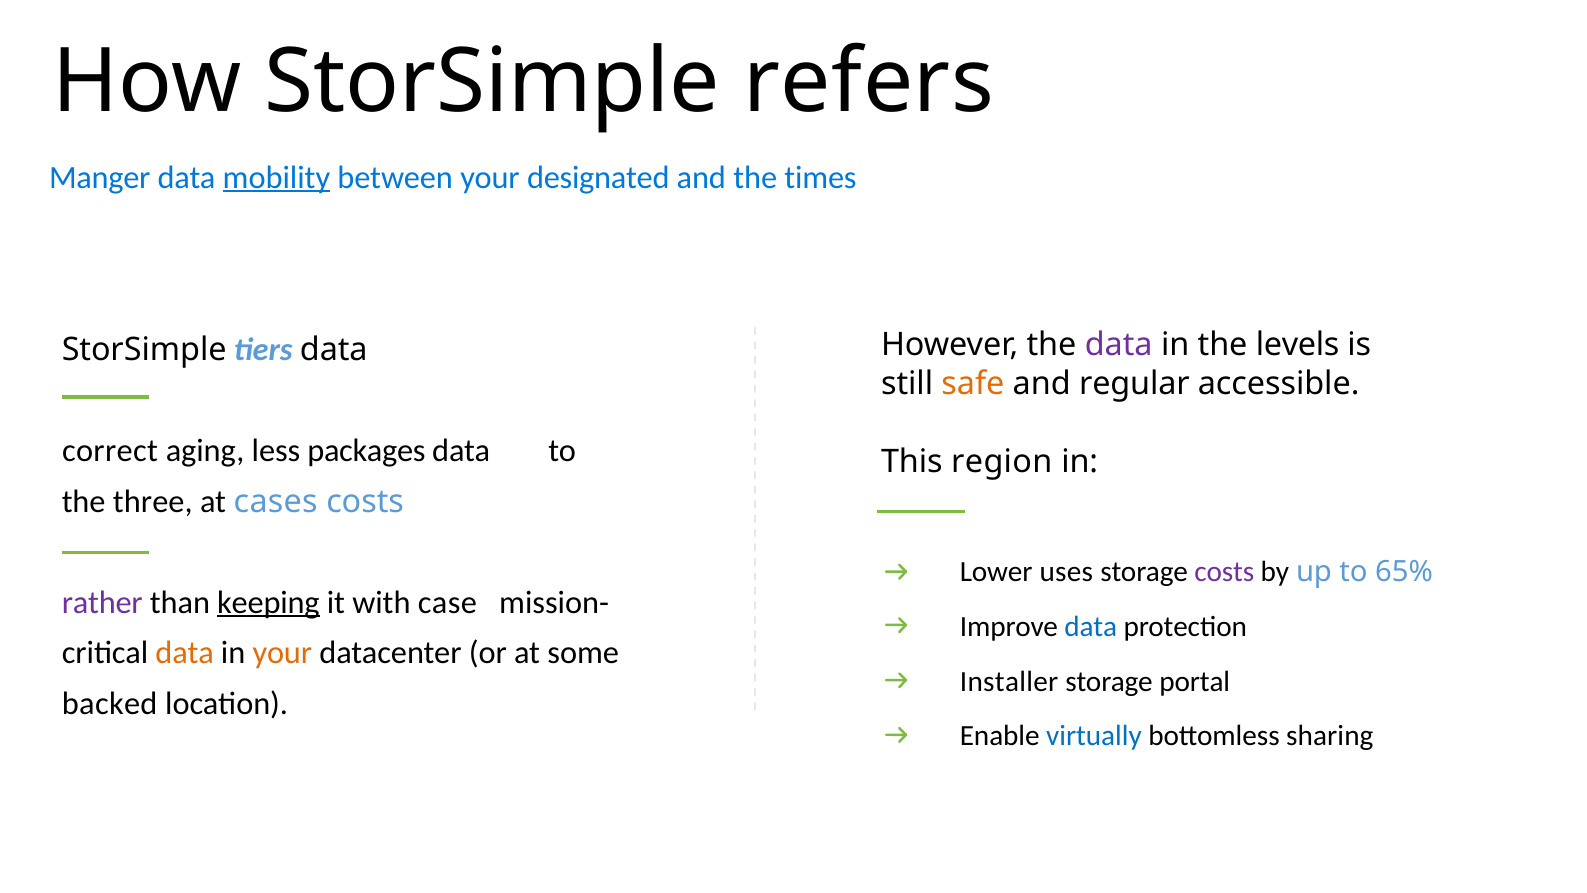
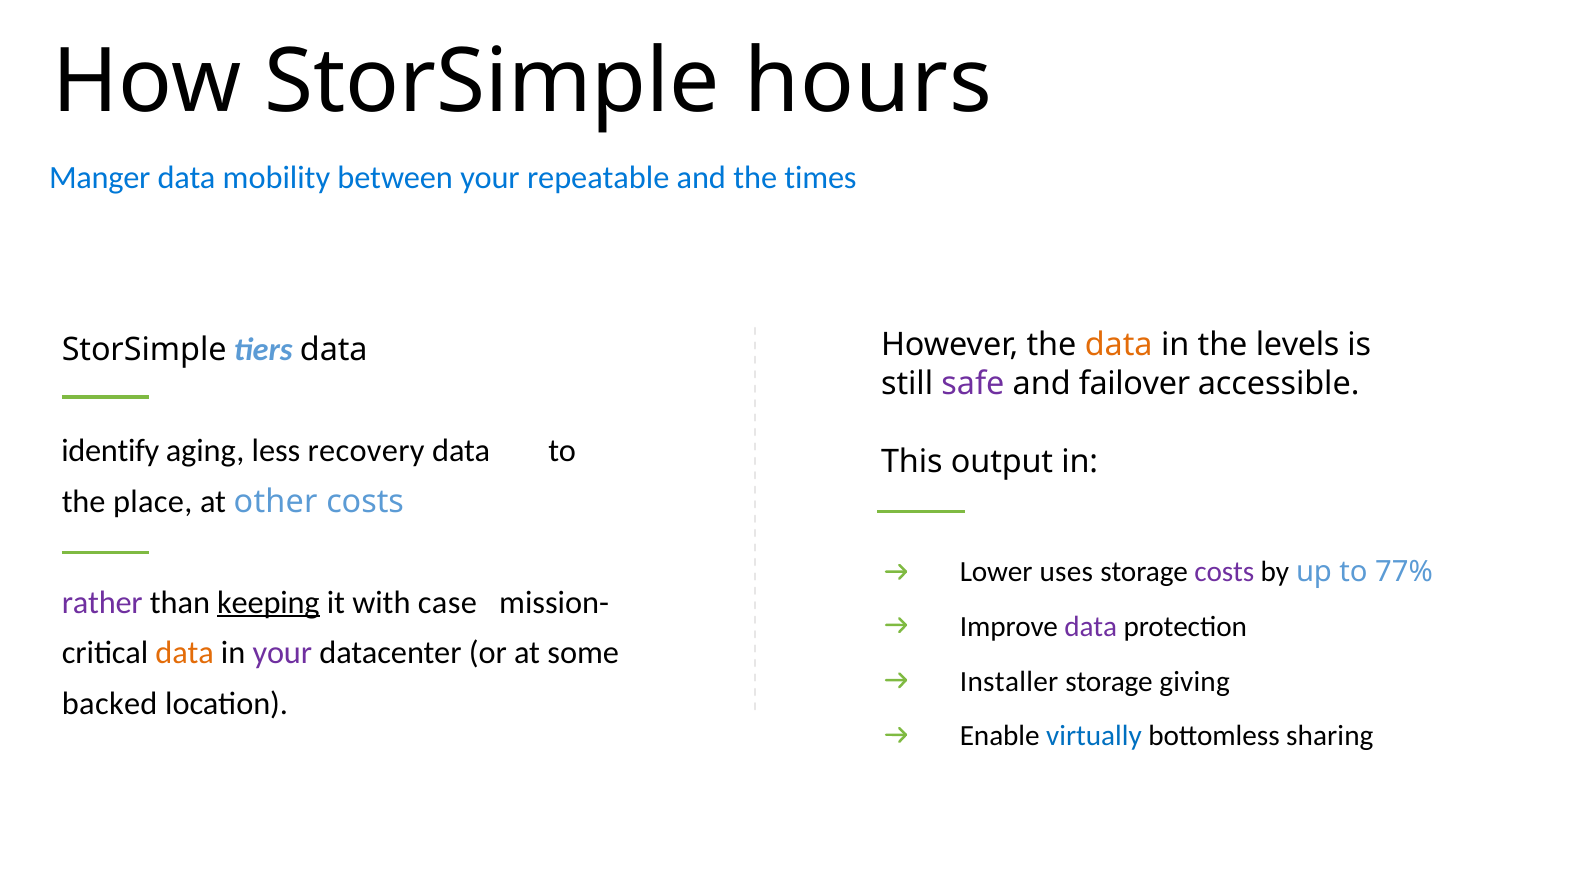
refers: refers -> hours
mobility underline: present -> none
designated: designated -> repeatable
data at (1119, 345) colour: purple -> orange
safe colour: orange -> purple
regular: regular -> failover
correct: correct -> identify
packages: packages -> recovery
region: region -> output
three: three -> place
cases: cases -> other
65%: 65% -> 77%
data at (1091, 627) colour: blue -> purple
your at (282, 653) colour: orange -> purple
portal: portal -> giving
